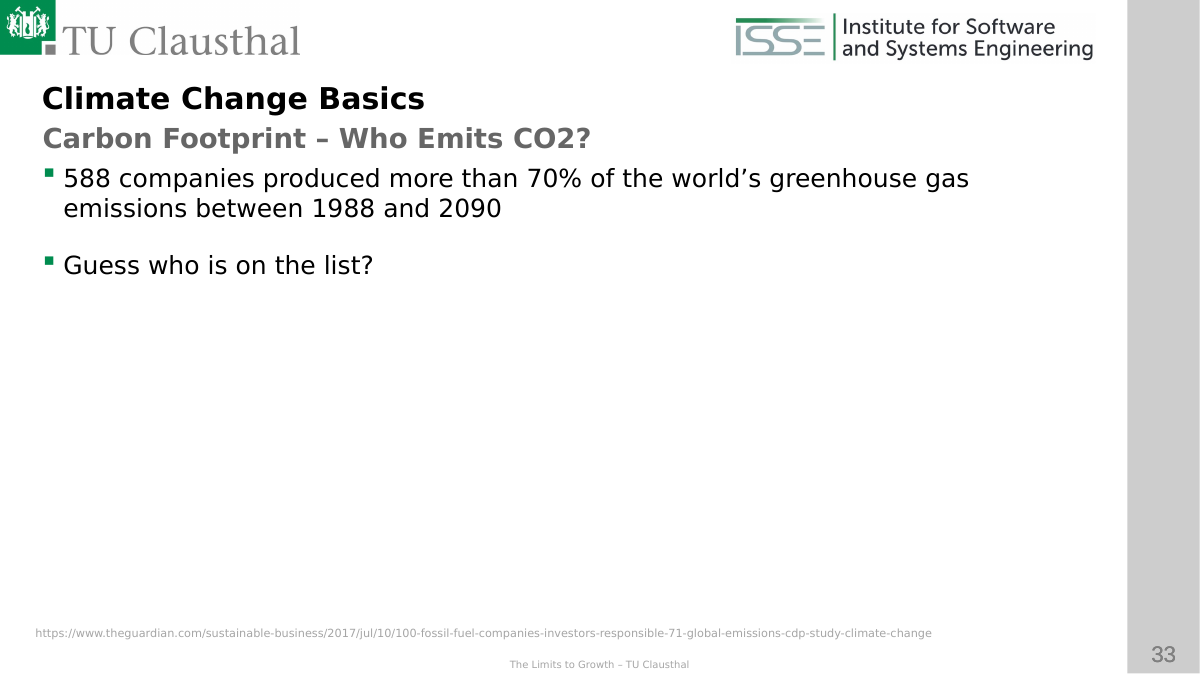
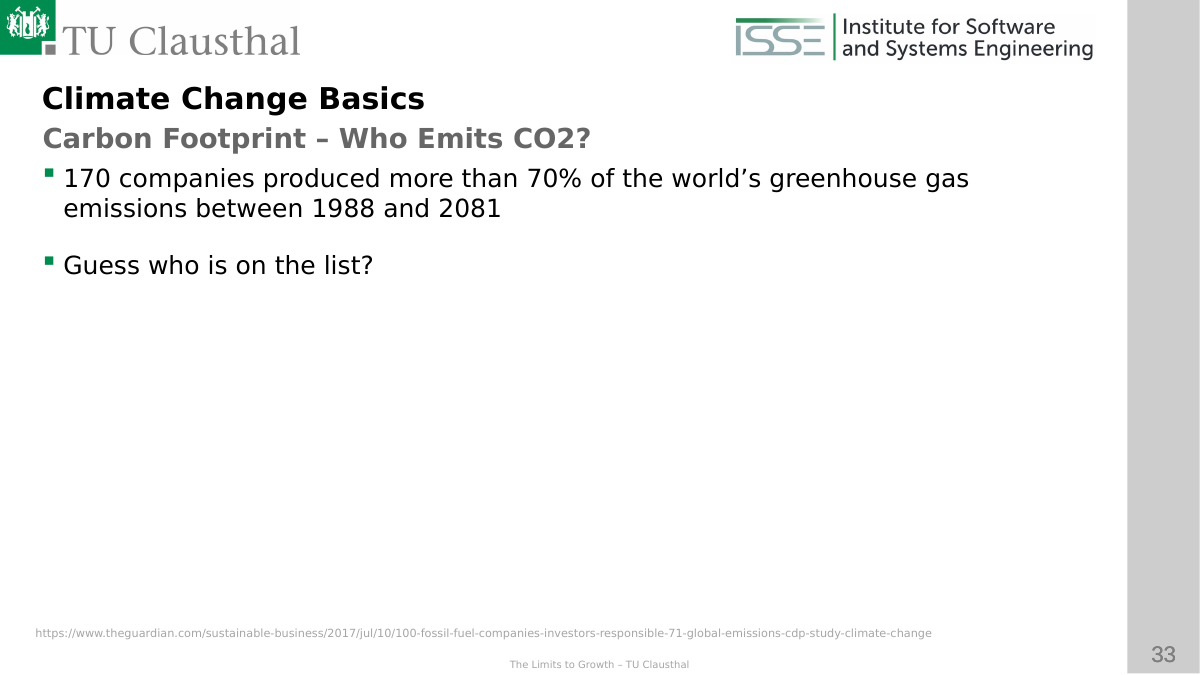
588: 588 -> 170
2090: 2090 -> 2081
